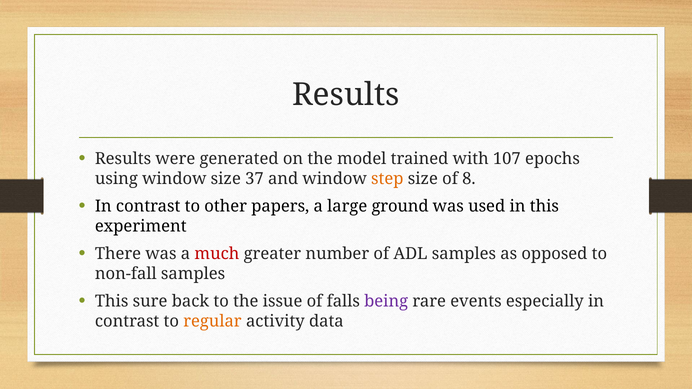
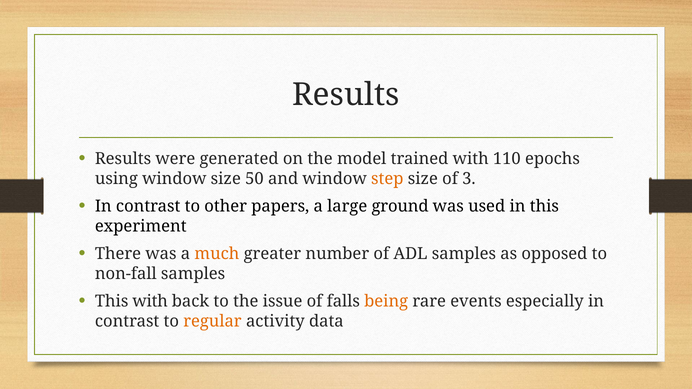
107: 107 -> 110
37: 37 -> 50
8: 8 -> 3
much colour: red -> orange
This sure: sure -> with
being colour: purple -> orange
